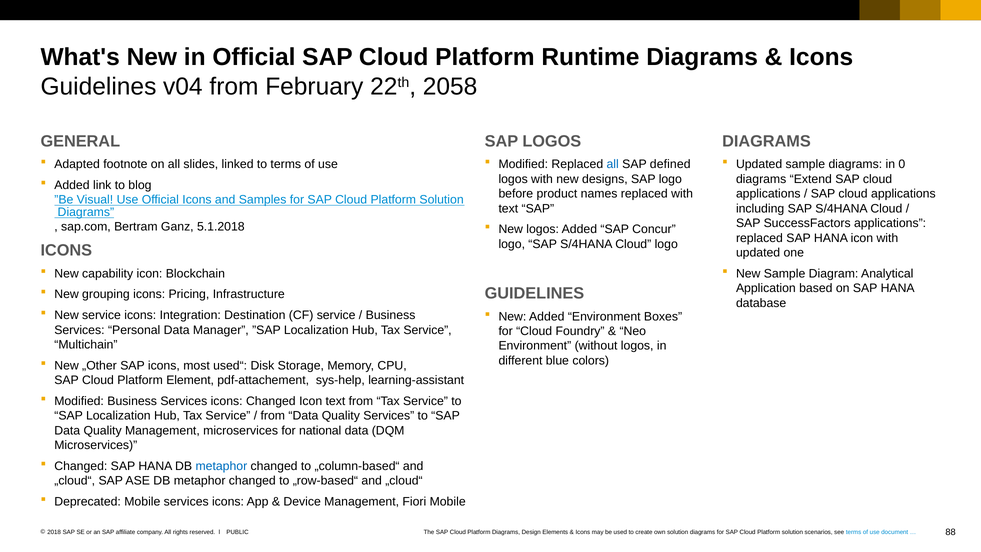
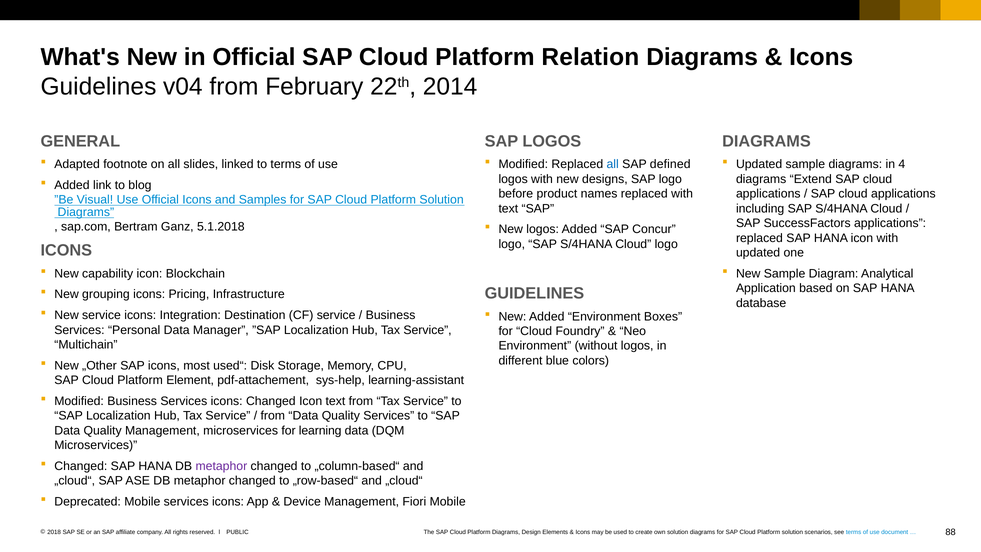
Runtime: Runtime -> Relation
2058: 2058 -> 2014
0: 0 -> 4
national: national -> learning
metaphor at (221, 466) colour: blue -> purple
